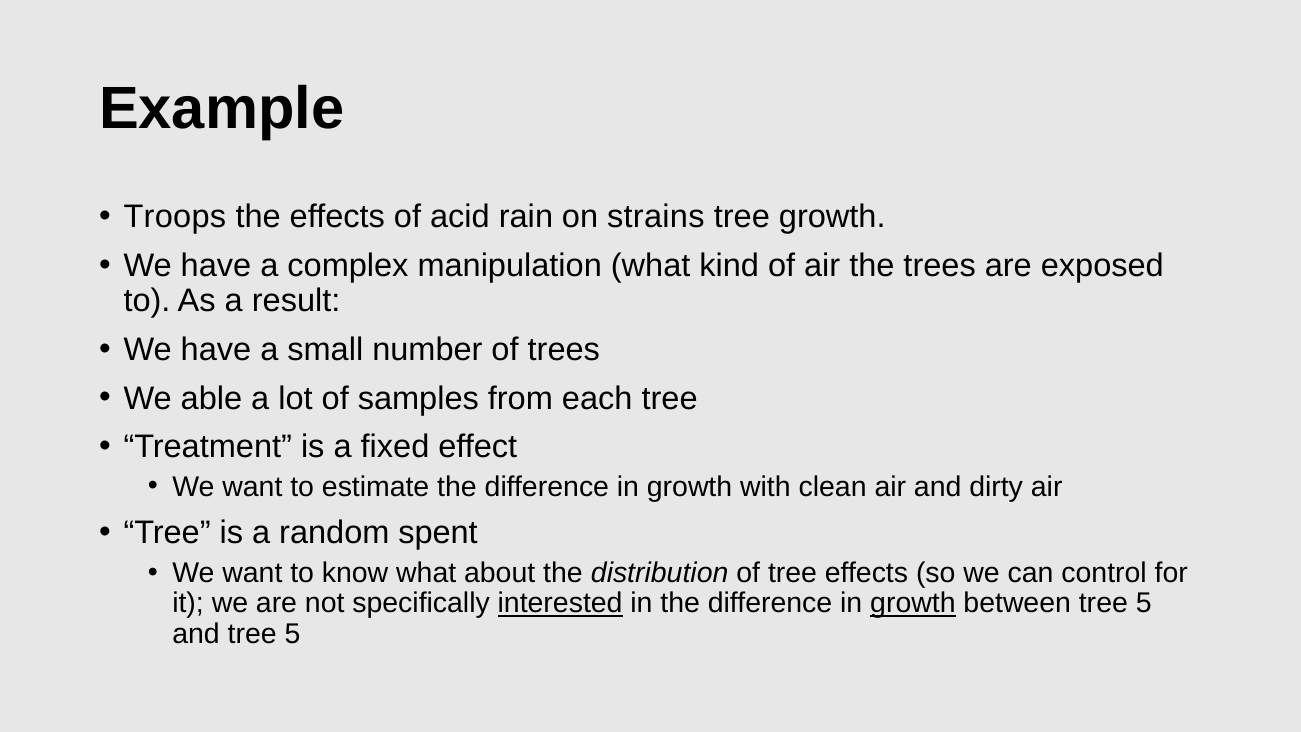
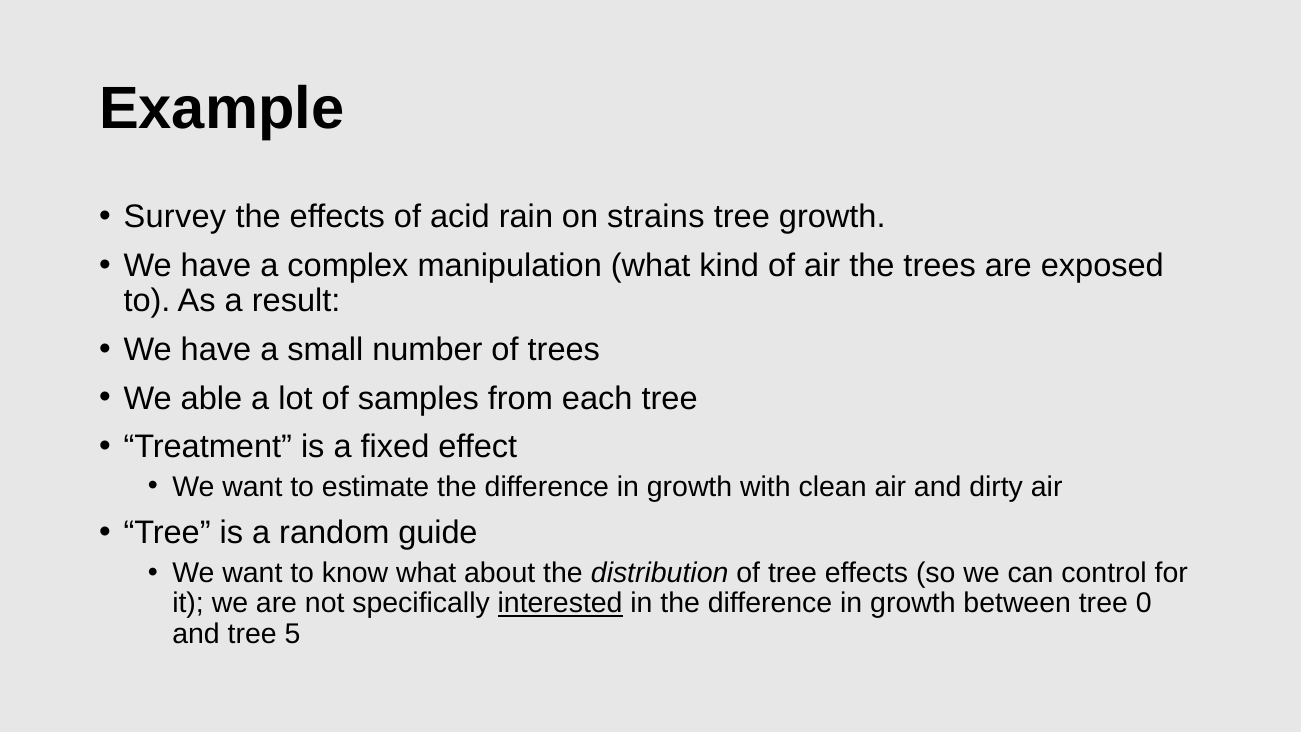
Troops: Troops -> Survey
spent: spent -> guide
growth at (913, 603) underline: present -> none
between tree 5: 5 -> 0
